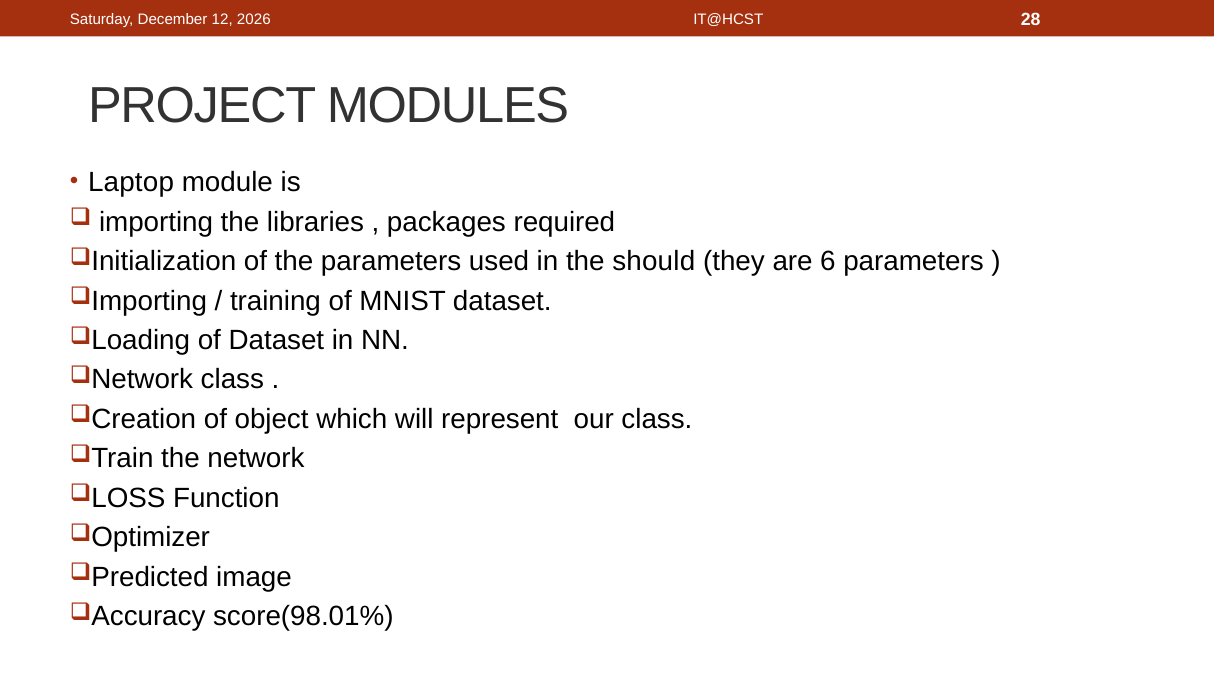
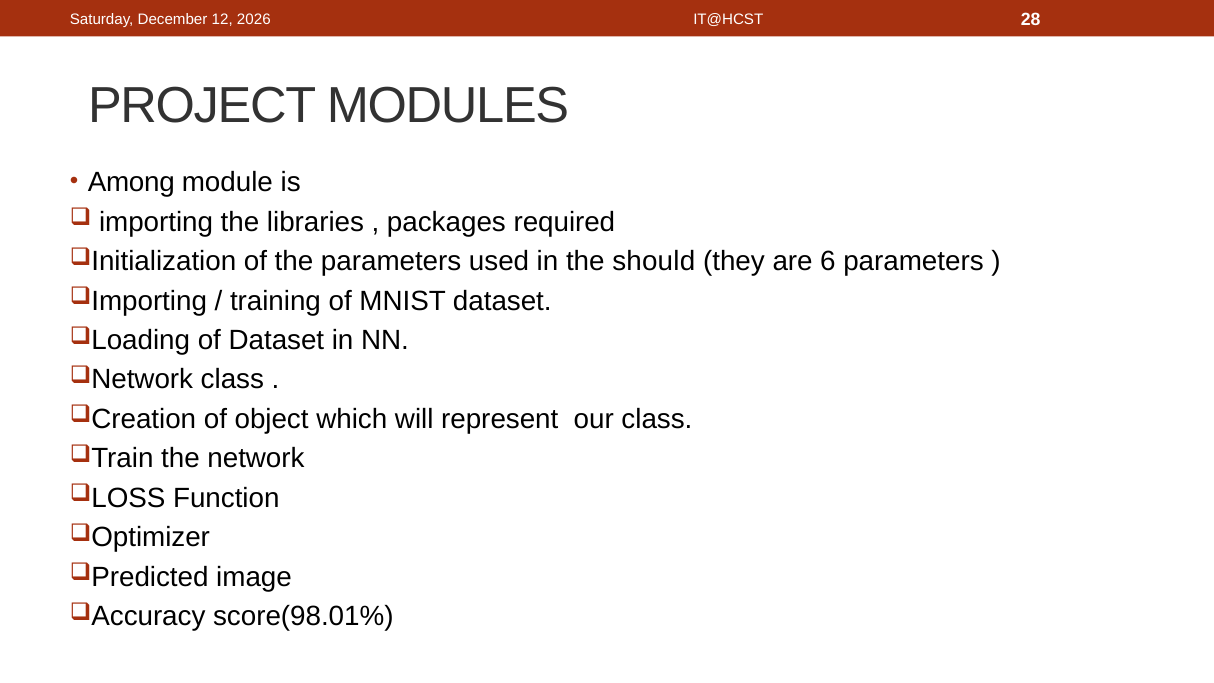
Laptop: Laptop -> Among
